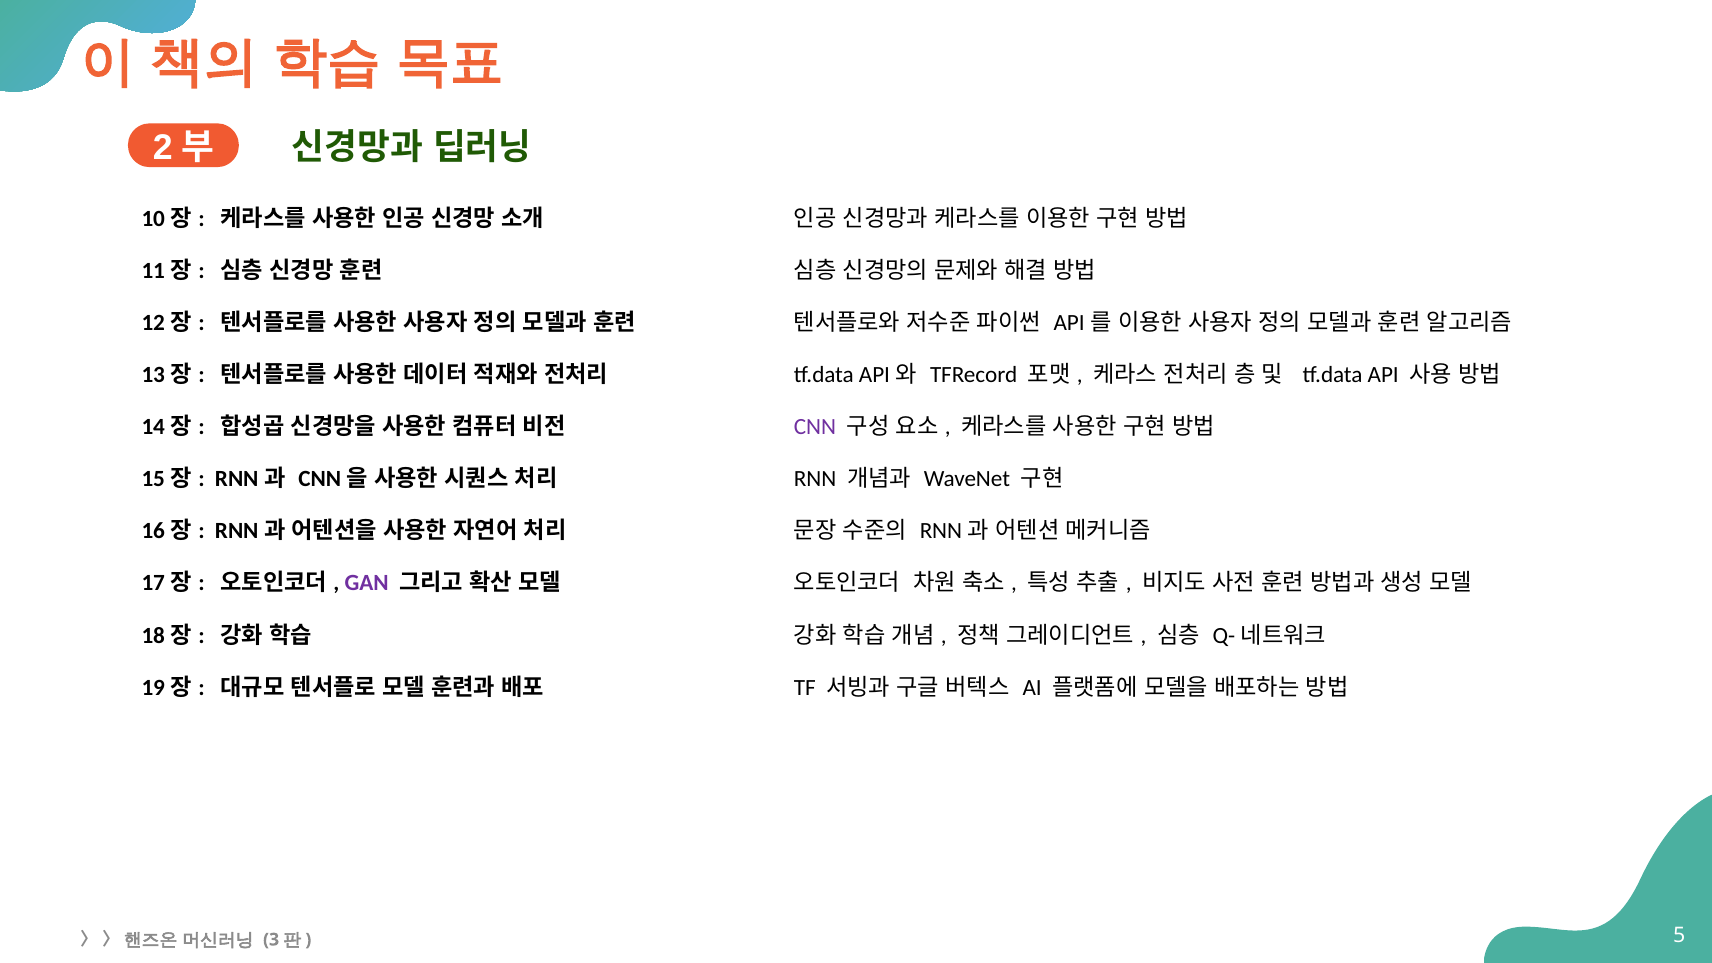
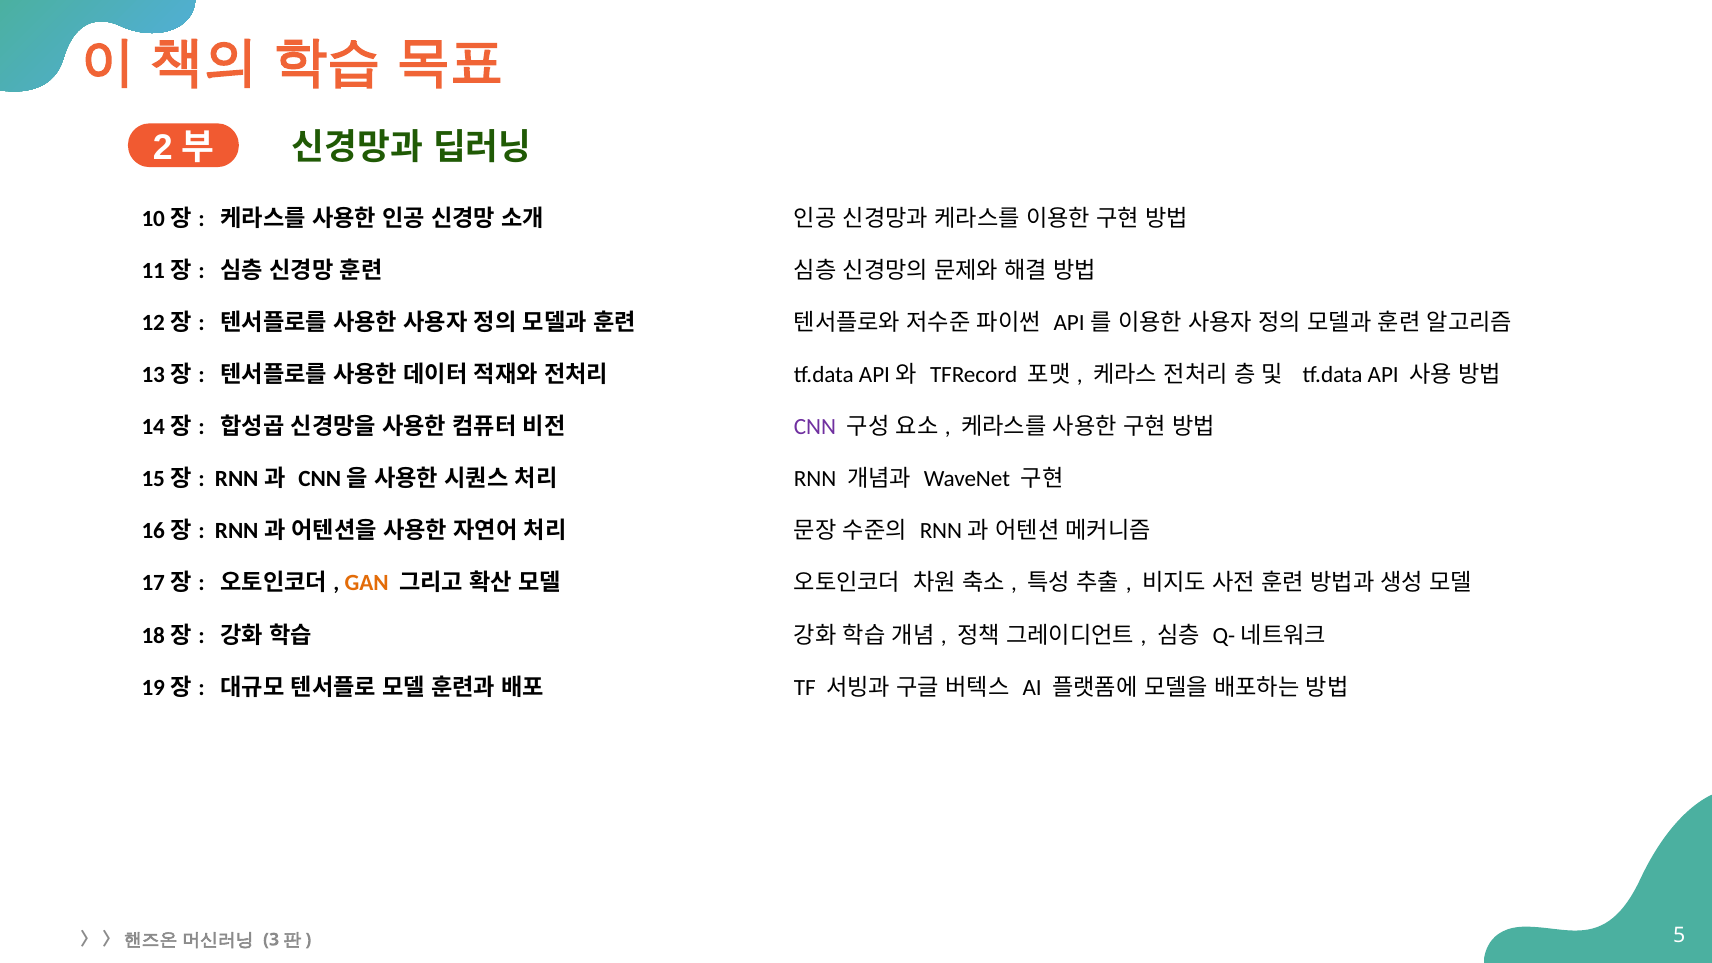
GAN colour: purple -> orange
